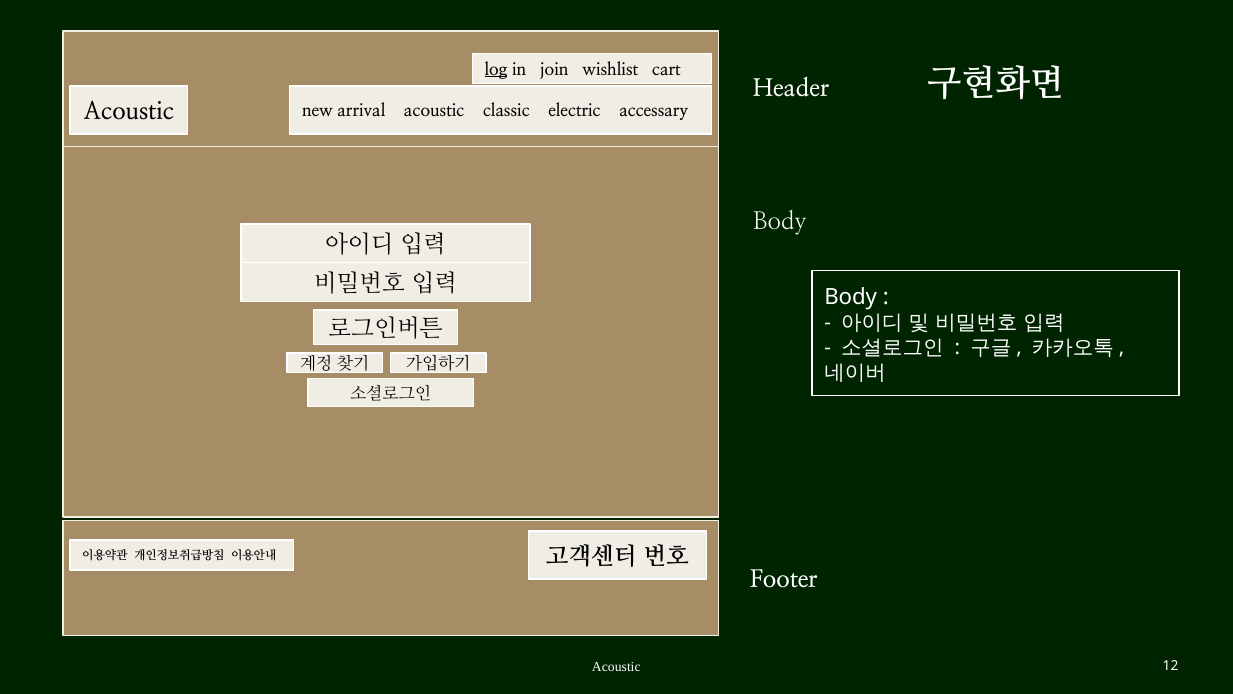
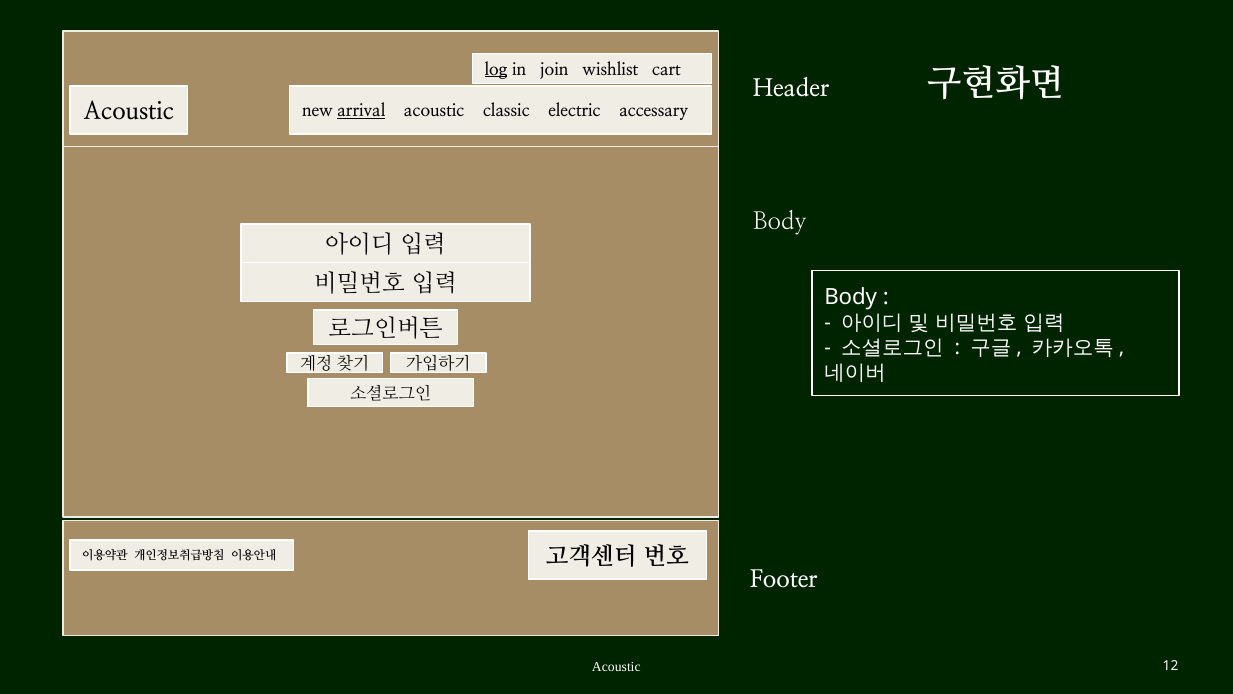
arrival underline: none -> present
